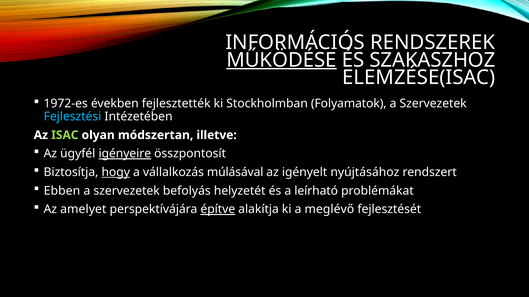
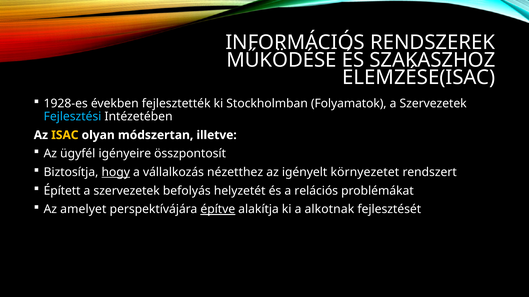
MŰKÖDÉSE underline: present -> none
1972-es: 1972-es -> 1928-es
ISAC colour: light green -> yellow
igényeire underline: present -> none
múlásával: múlásával -> nézetthez
nyújtásához: nyújtásához -> környezetet
Ebben: Ebben -> Épített
leírható: leírható -> relációs
meglévő: meglévő -> alkotnak
